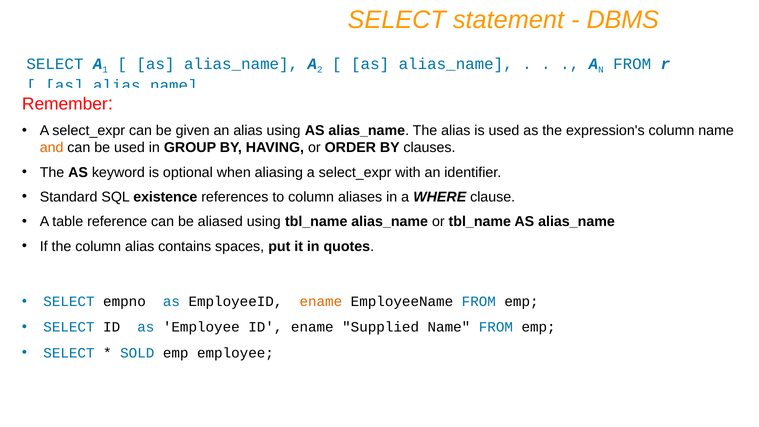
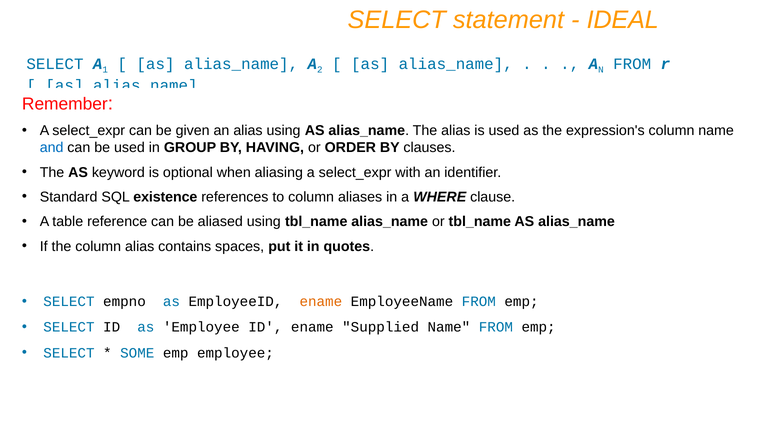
DBMS: DBMS -> IDEAL
and colour: orange -> blue
SOLD: SOLD -> SOME
